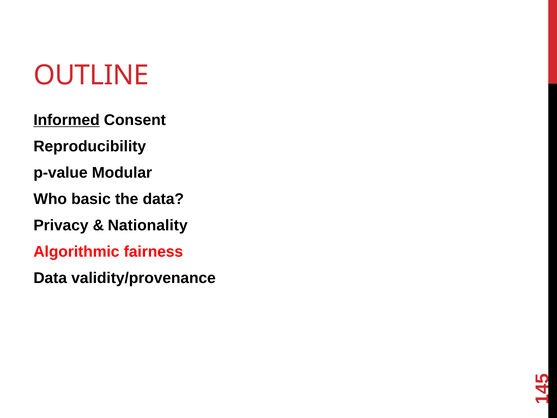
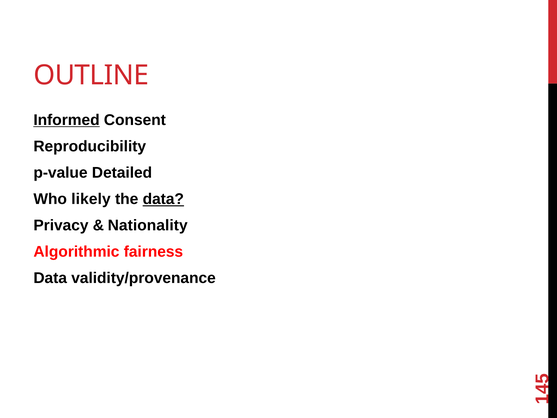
Modular: Modular -> Detailed
basic: basic -> likely
data at (163, 199) underline: none -> present
